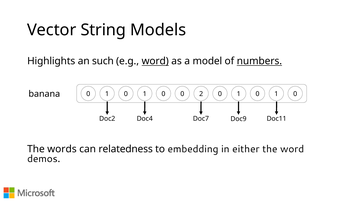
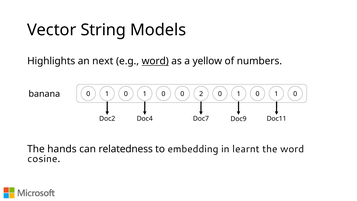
such: such -> next
model: model -> yellow
numbers underline: present -> none
words: words -> hands
either: either -> learnt
demos: demos -> cosine
